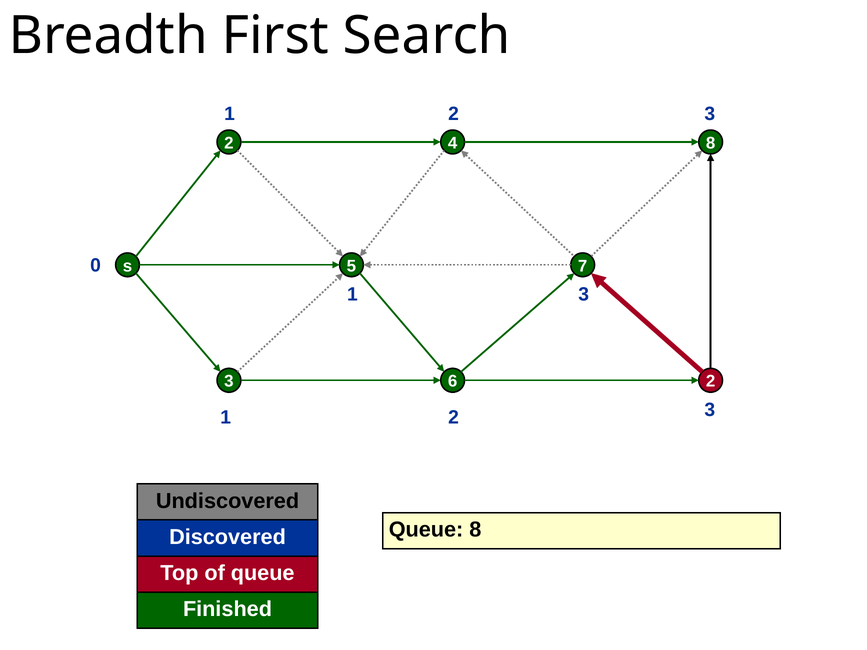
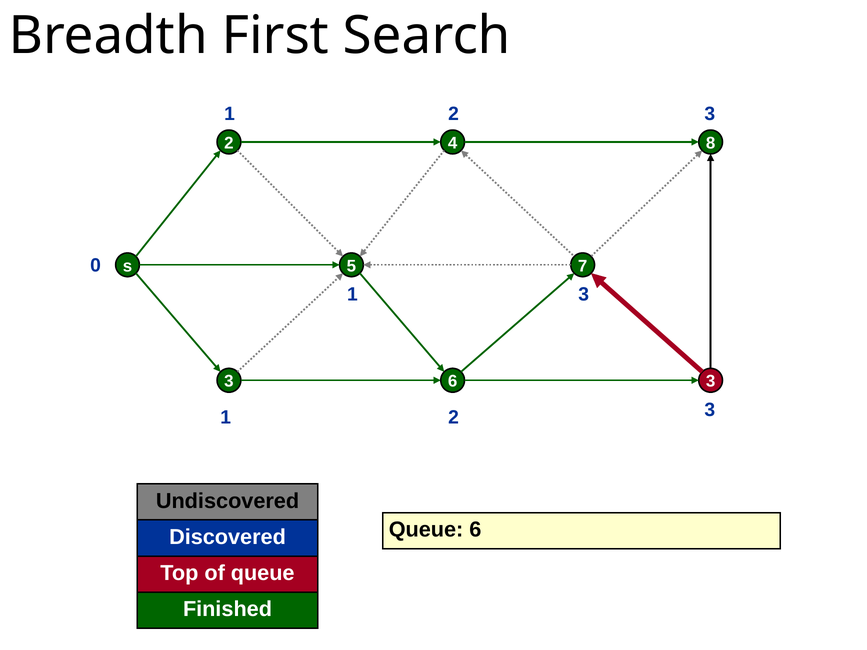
6 2: 2 -> 3
Queue 8: 8 -> 6
